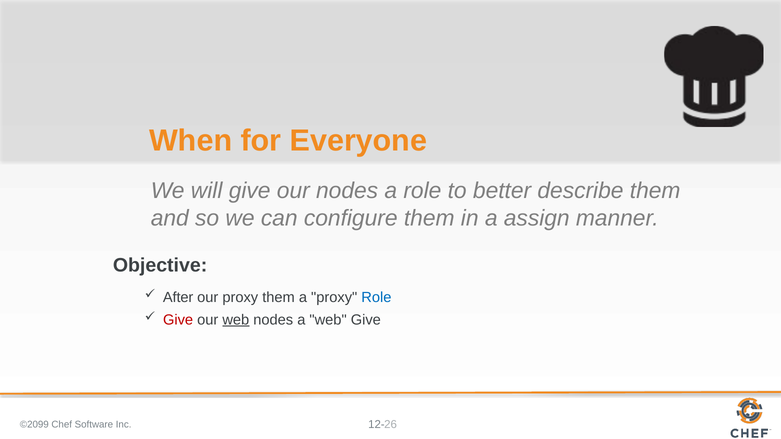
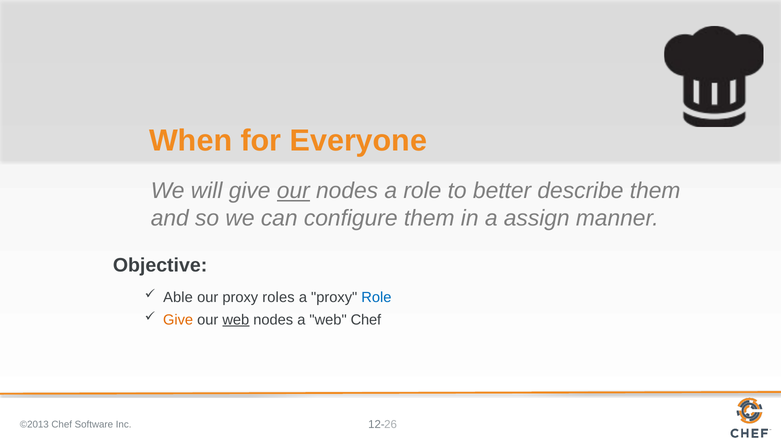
our at (293, 191) underline: none -> present
After: After -> Able
proxy them: them -> roles
Give at (178, 320) colour: red -> orange
web Give: Give -> Chef
©2099: ©2099 -> ©2013
